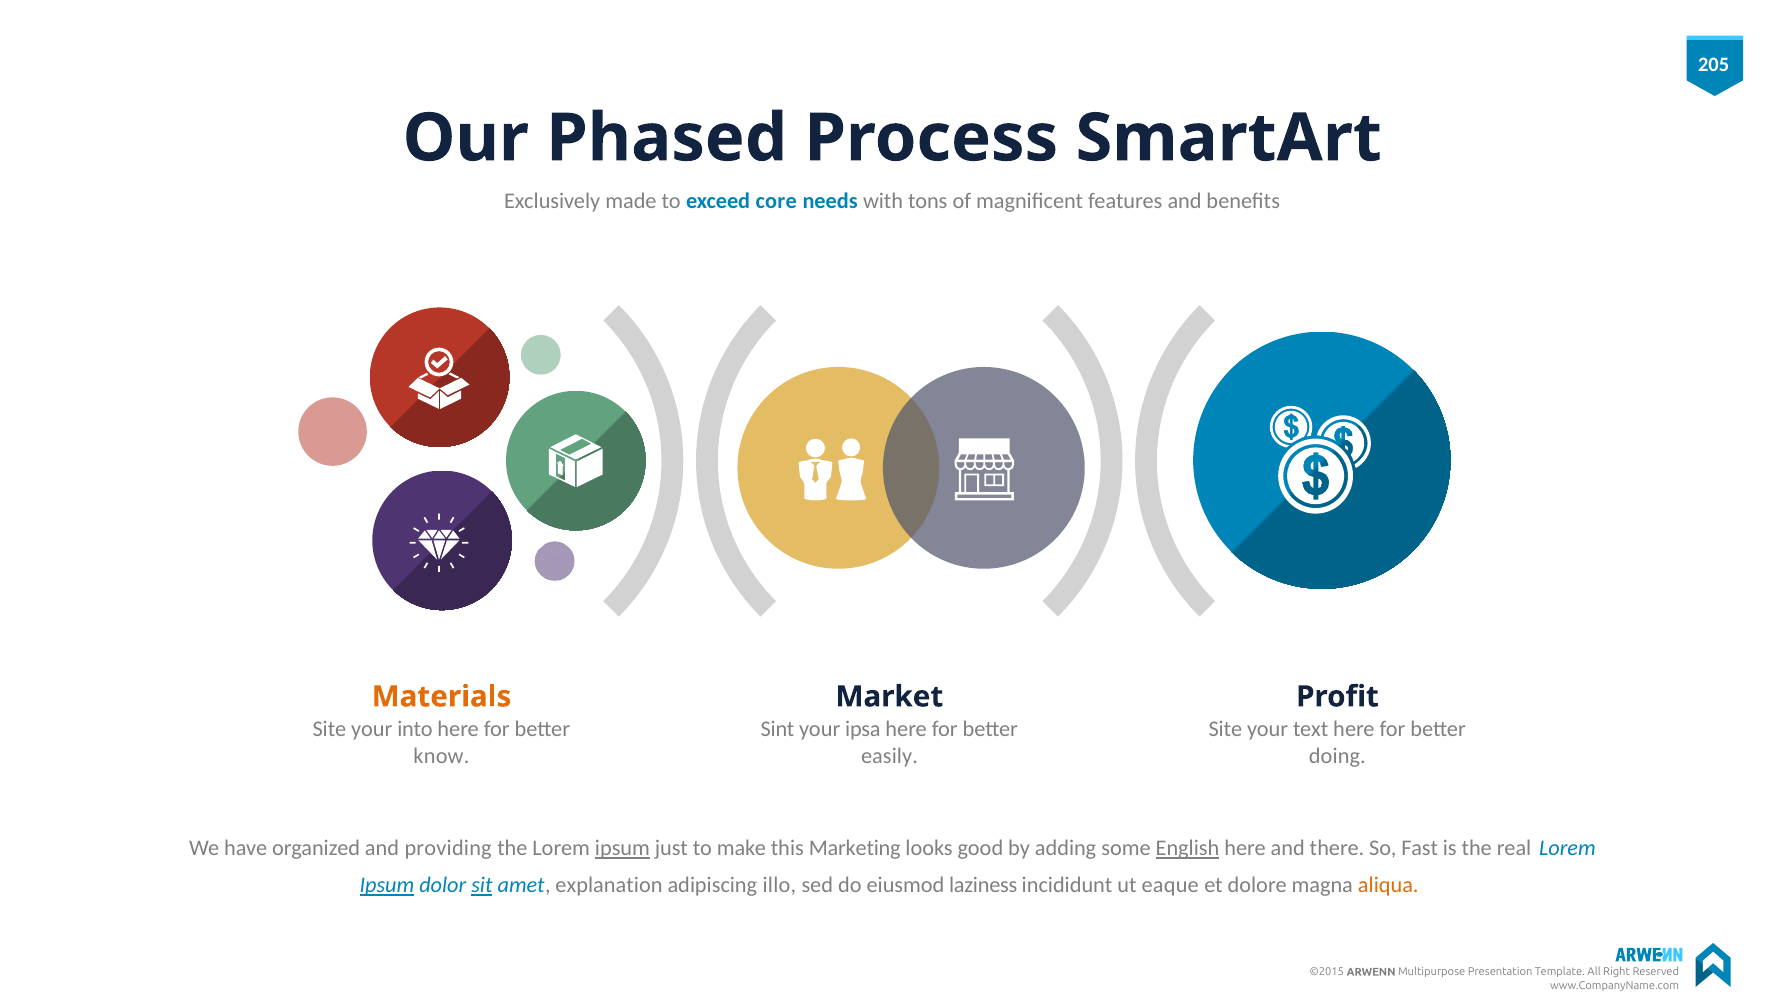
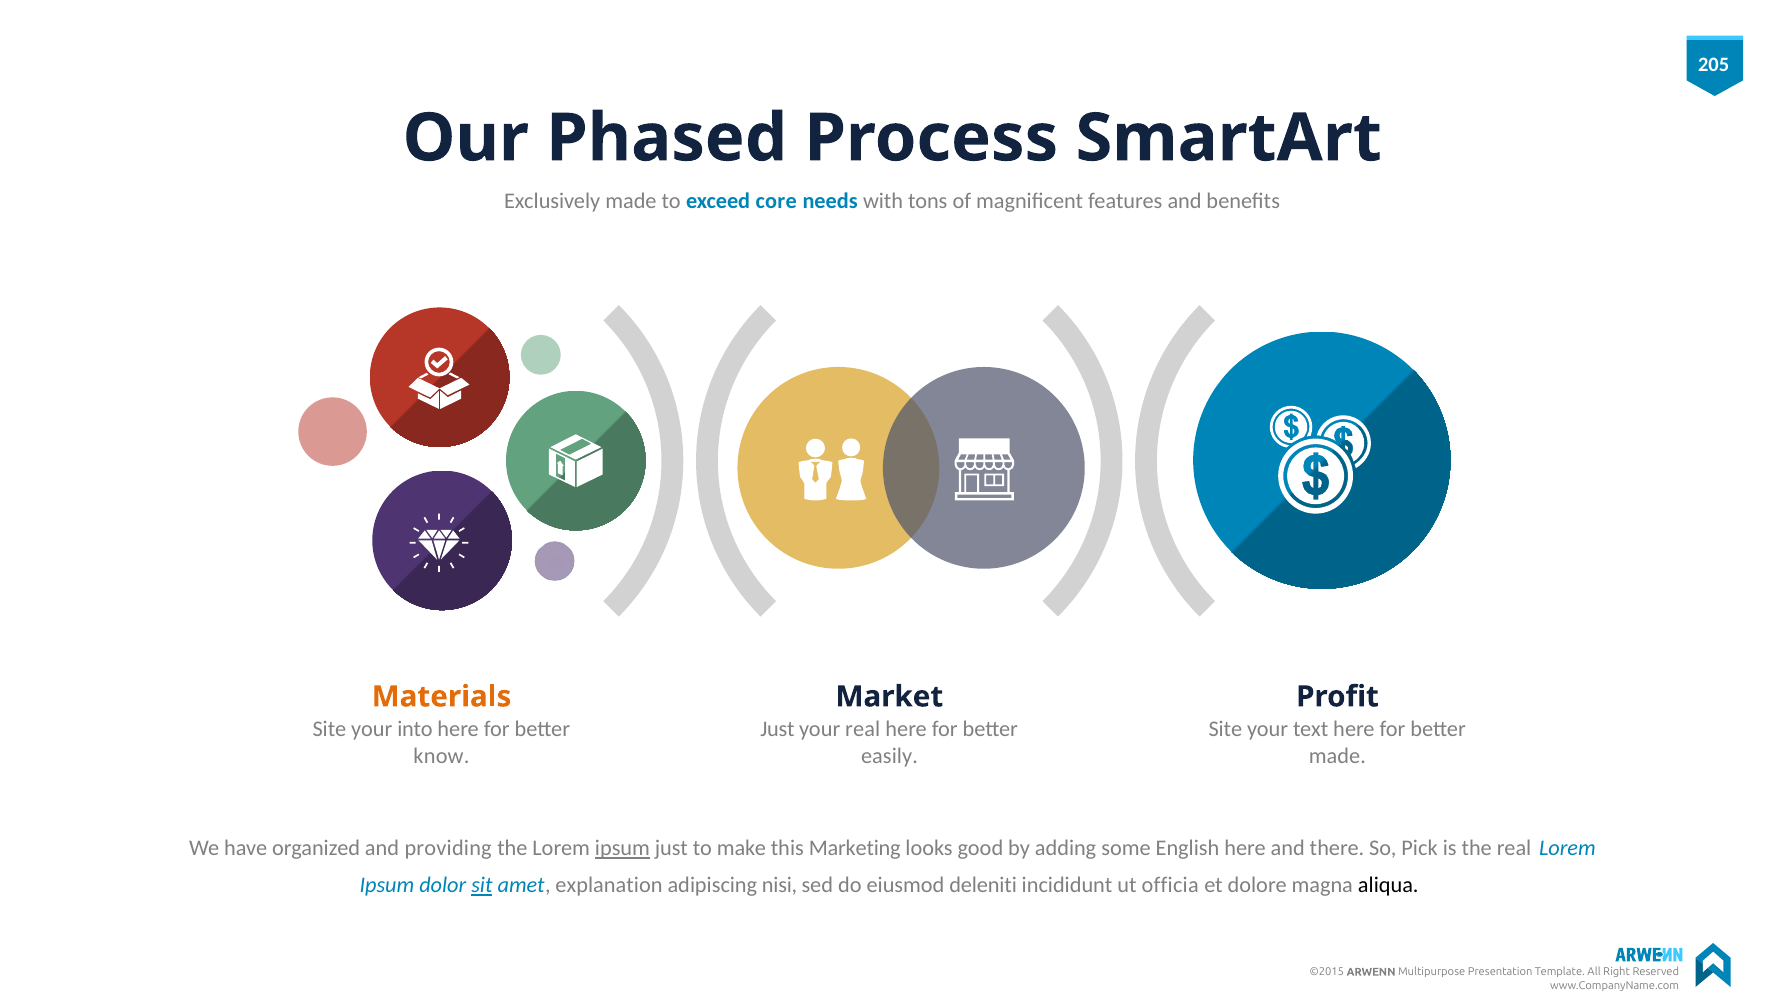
Sint at (778, 729): Sint -> Just
your ipsa: ipsa -> real
doing at (1337, 756): doing -> made
English underline: present -> none
Fast: Fast -> Pick
Ipsum at (387, 886) underline: present -> none
illo: illo -> nisi
laziness: laziness -> deleniti
eaque: eaque -> officia
aliqua colour: orange -> black
